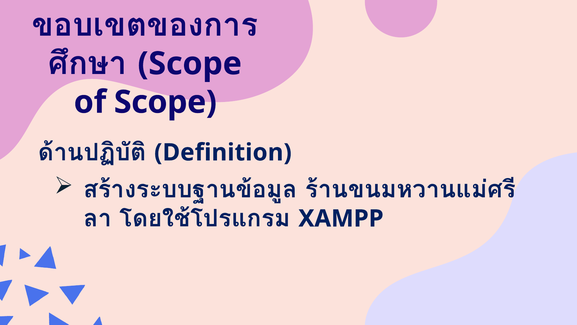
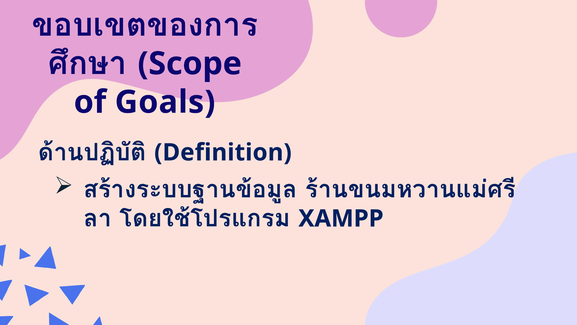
of Scope: Scope -> Goals
